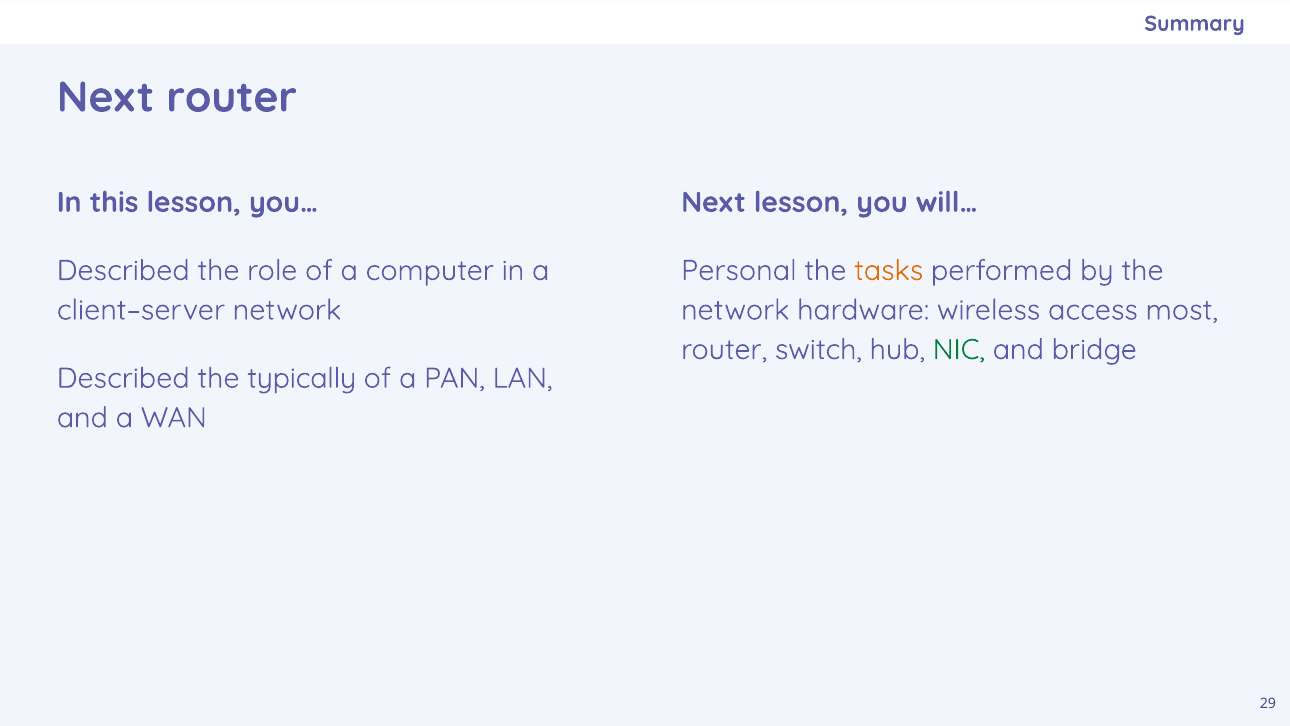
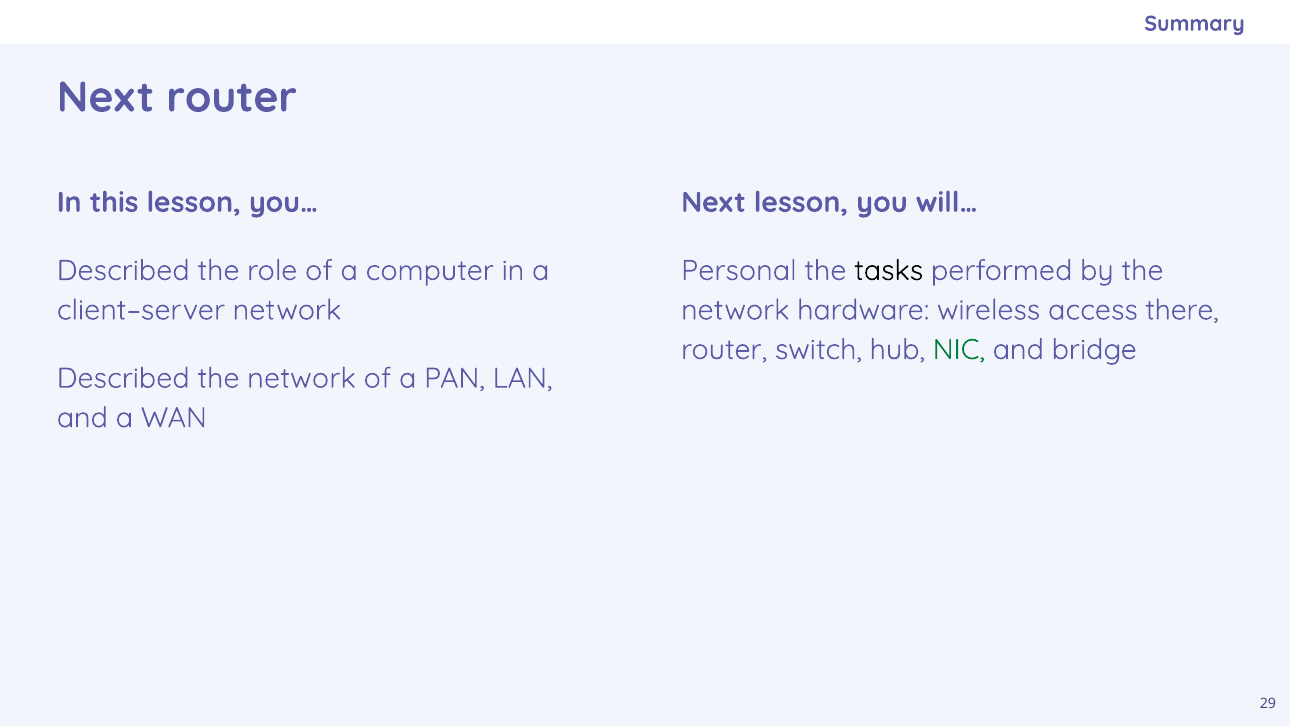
tasks colour: orange -> black
most: most -> there
Described the typically: typically -> network
